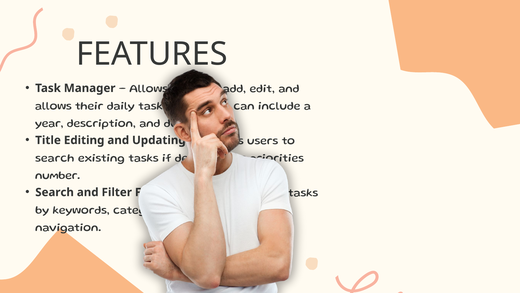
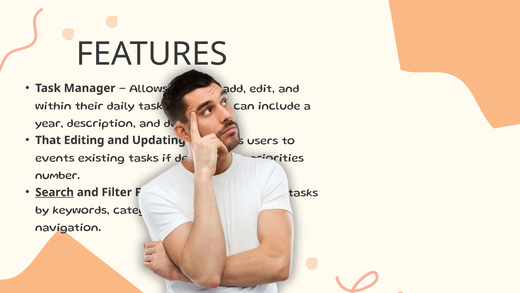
allows at (53, 105): allows -> within
Title: Title -> That
search at (55, 157): search -> events
Search at (55, 192) underline: none -> present
